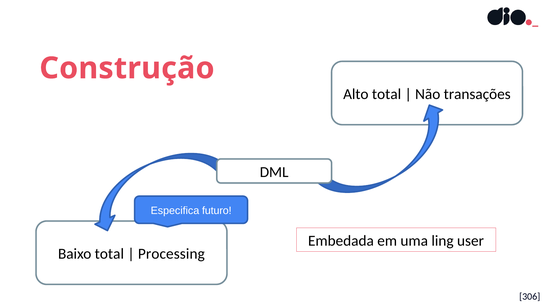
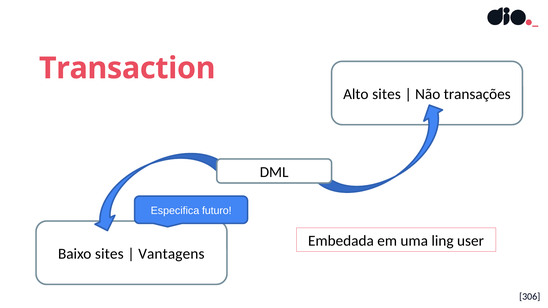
Construção: Construção -> Transaction
Alto total: total -> sites
Baixo total: total -> sites
Processing: Processing -> Vantagens
